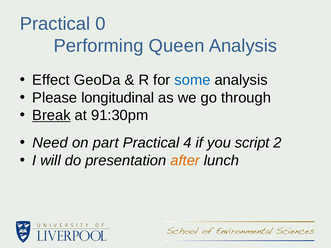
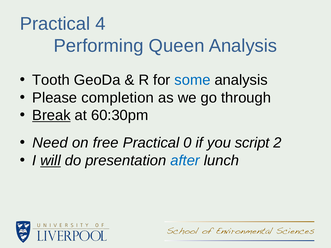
0: 0 -> 4
Effect: Effect -> Tooth
longitudinal: longitudinal -> completion
91:30pm: 91:30pm -> 60:30pm
part: part -> free
4: 4 -> 0
will underline: none -> present
after colour: orange -> blue
